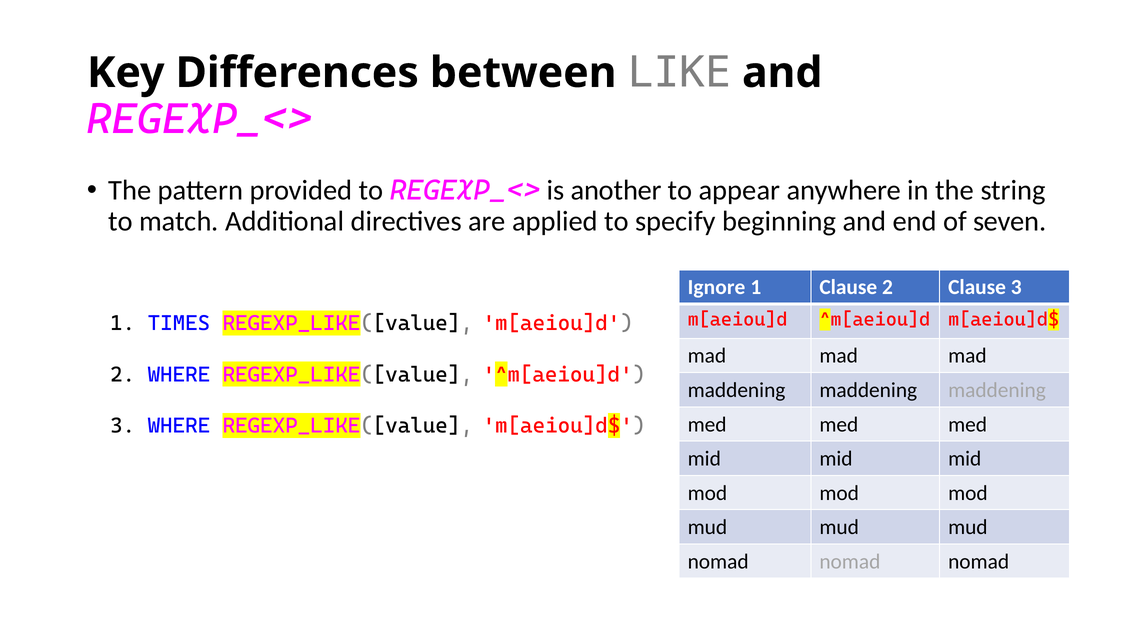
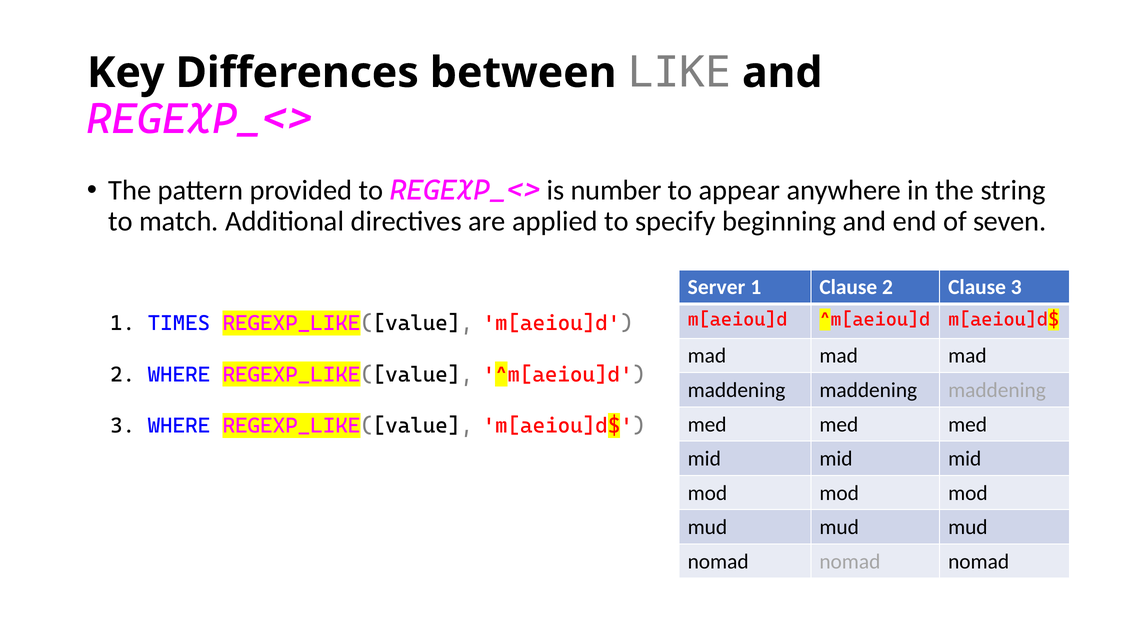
another: another -> number
Ignore: Ignore -> Server
